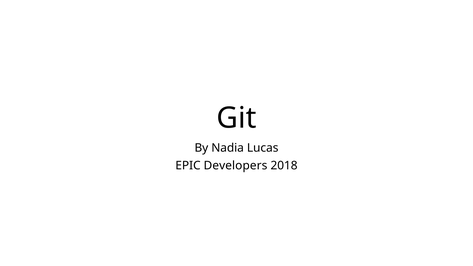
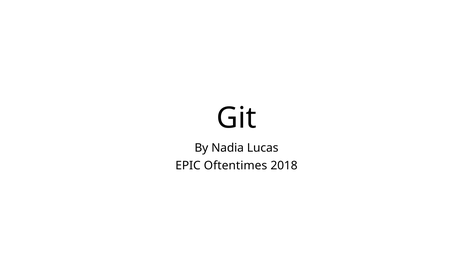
Developers: Developers -> Oftentimes
